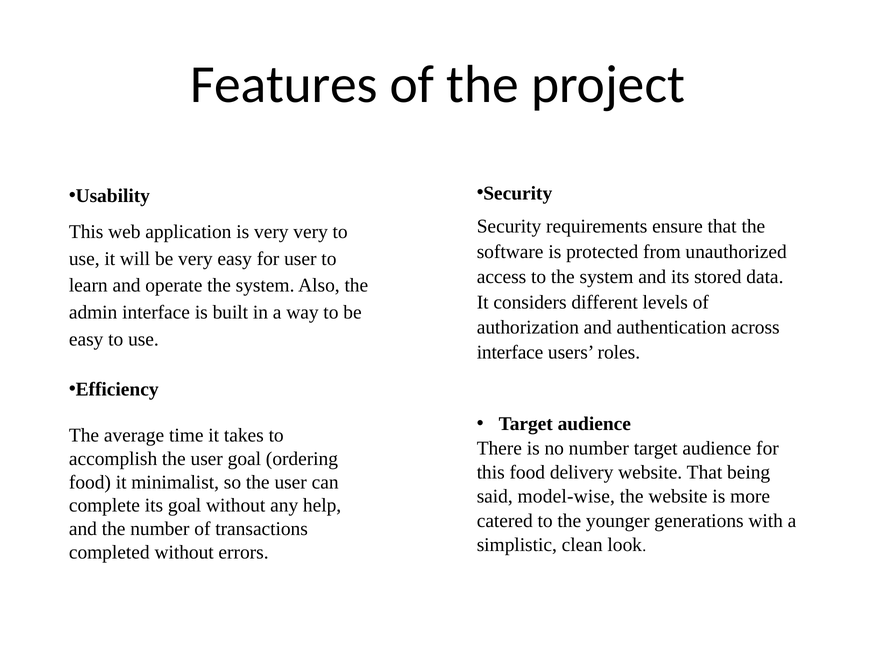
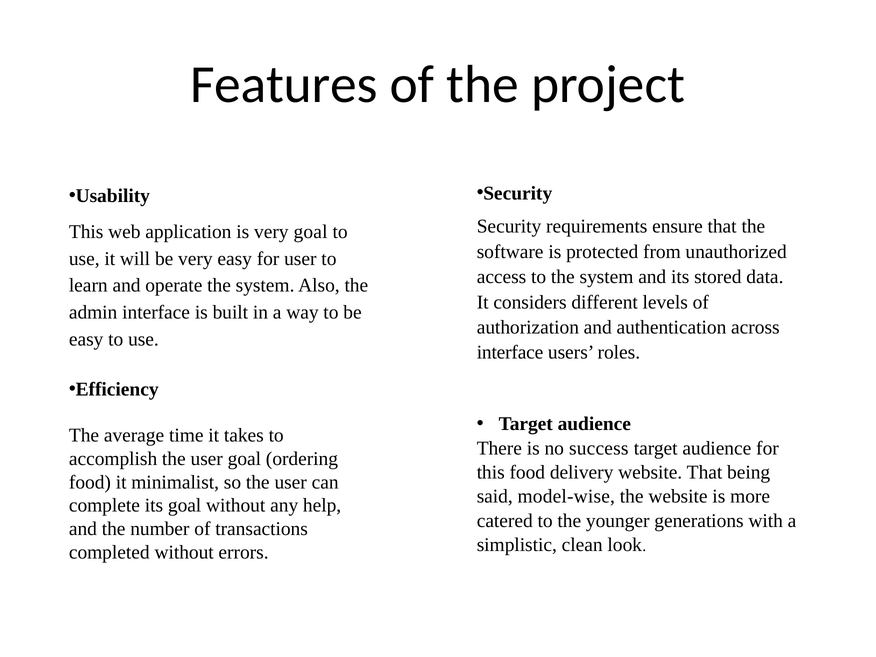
very very: very -> goal
no number: number -> success
